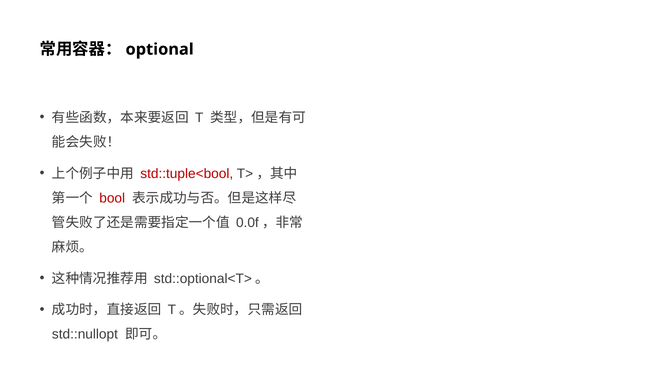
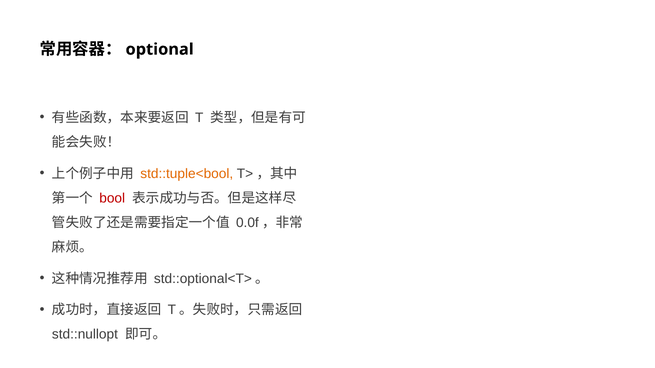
std::tuple<bool colour: red -> orange
